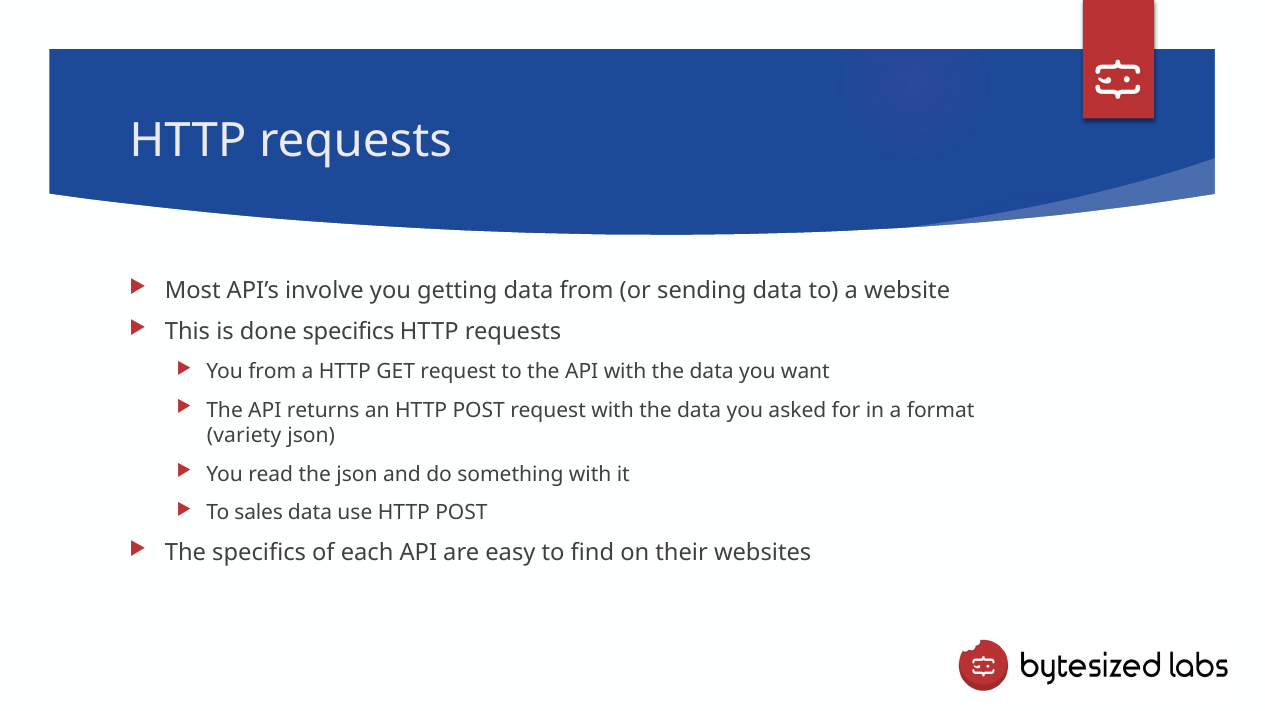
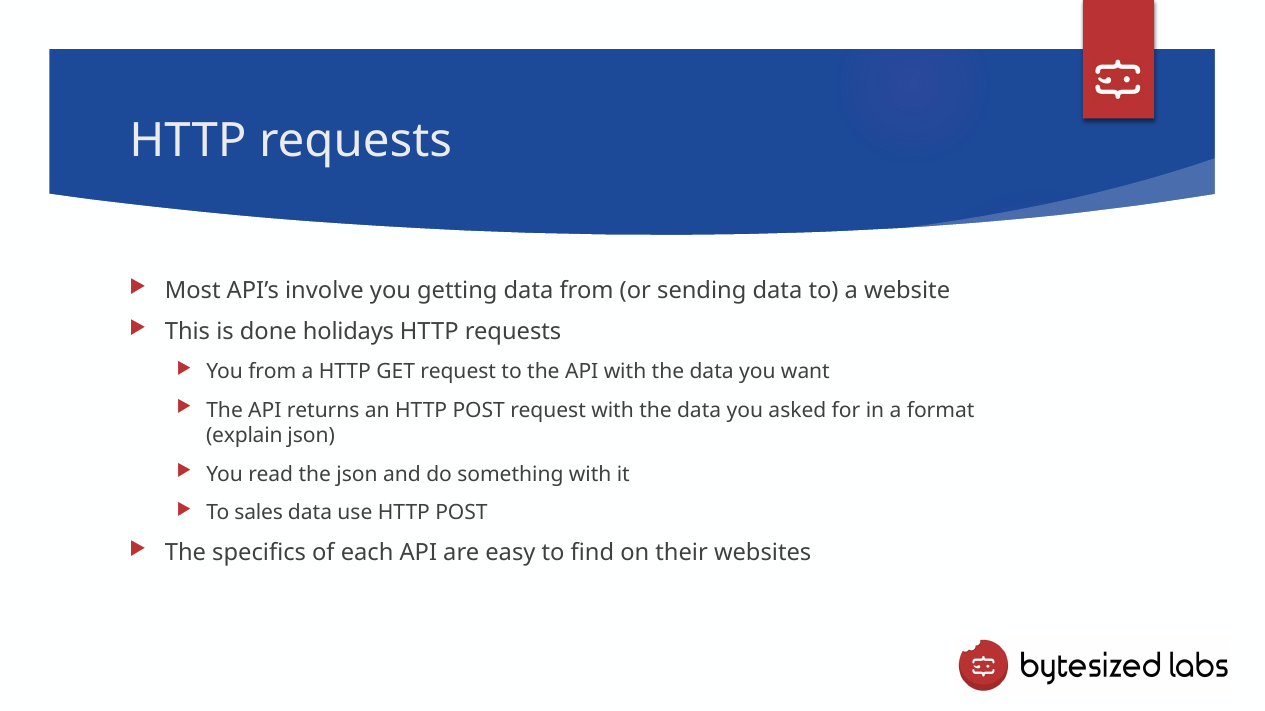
done specifics: specifics -> holidays
variety: variety -> explain
